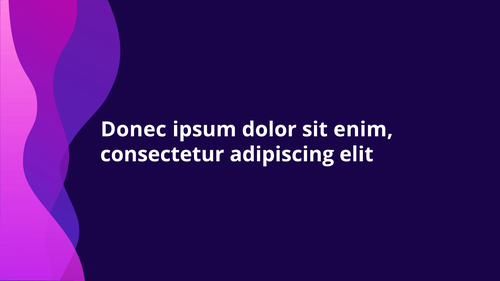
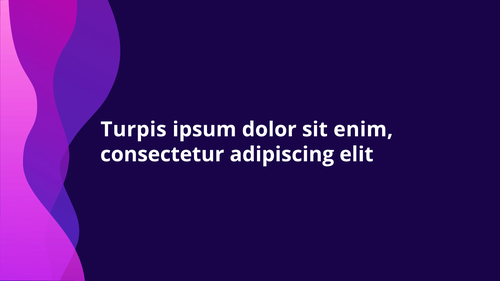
Donec: Donec -> Turpis
